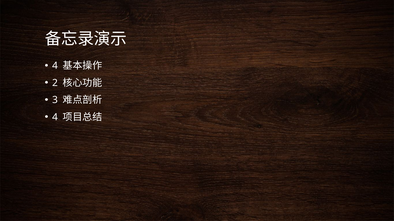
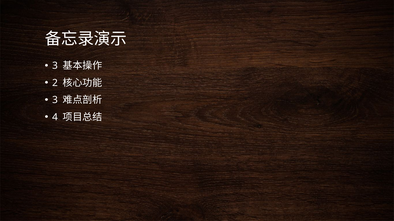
4 at (55, 66): 4 -> 3
